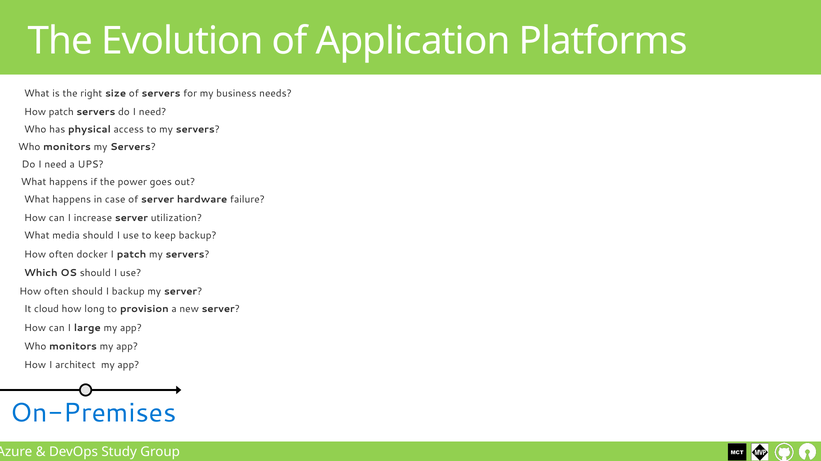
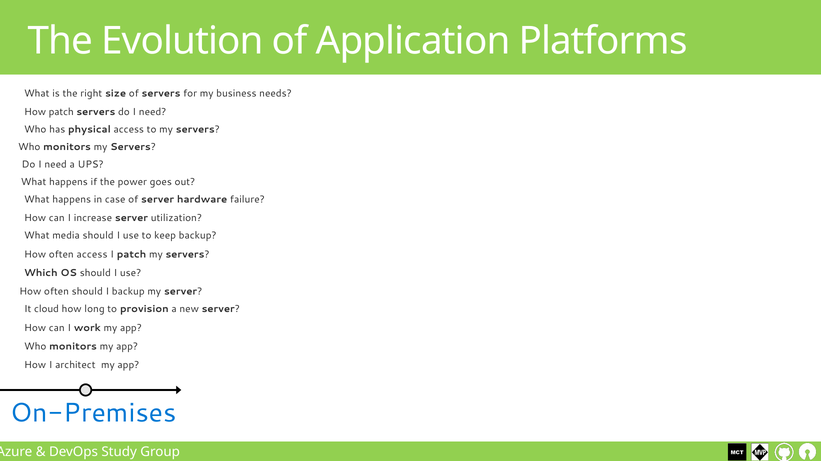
often docker: docker -> access
large: large -> work
